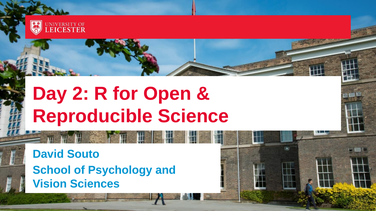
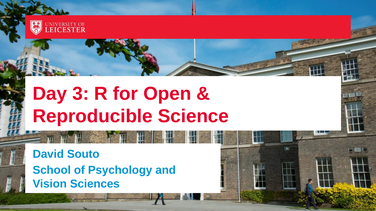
2: 2 -> 3
